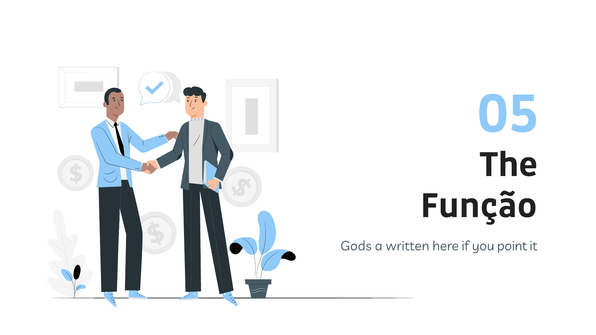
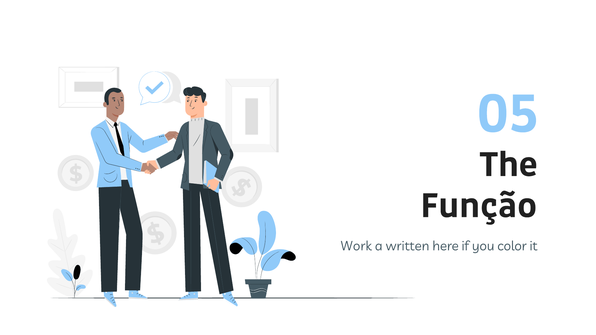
Gods: Gods -> Work
point: point -> color
